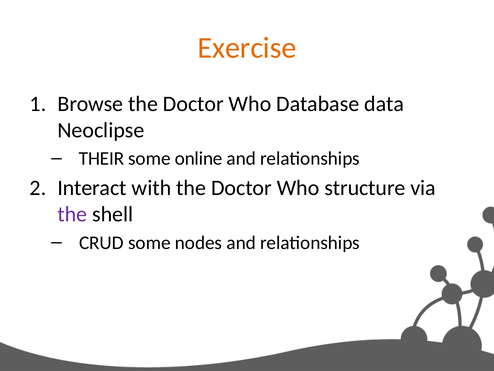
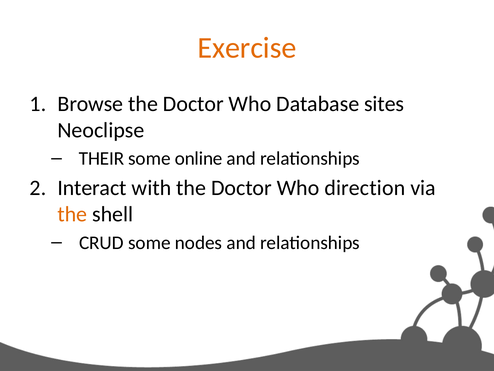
data: data -> sites
structure: structure -> direction
the at (72, 214) colour: purple -> orange
